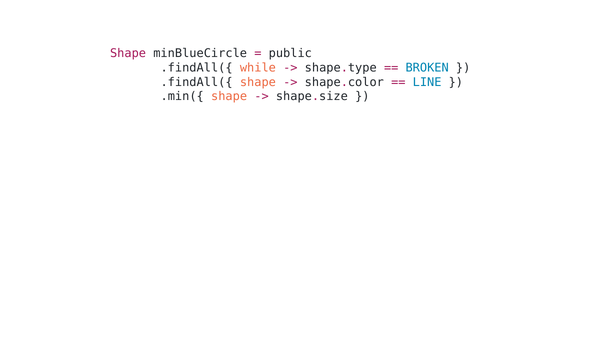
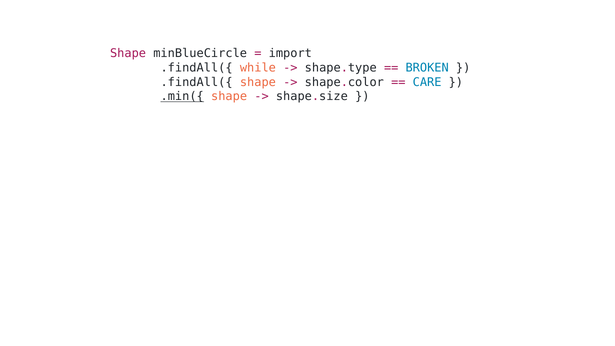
public: public -> import
LINE: LINE -> CARE
.min({ underline: none -> present
